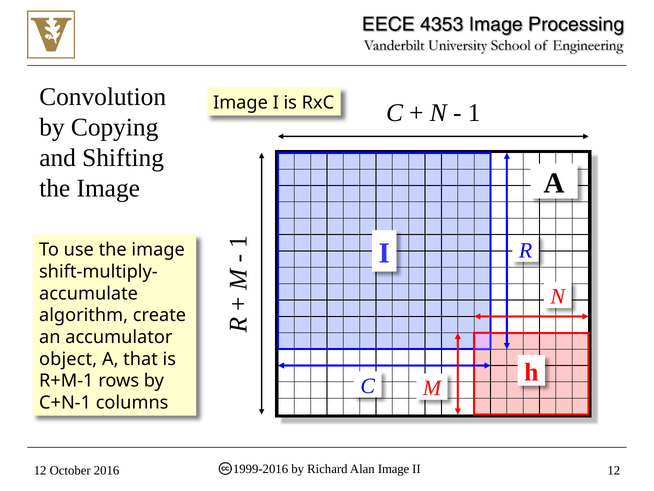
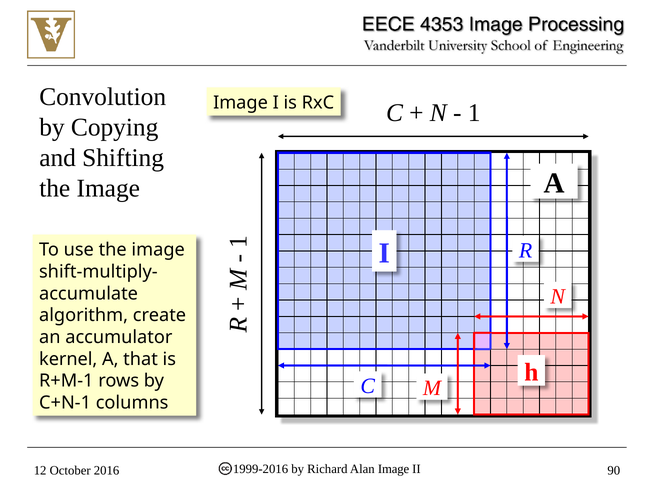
object: object -> kernel
II 12: 12 -> 90
